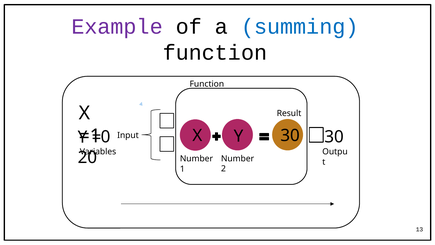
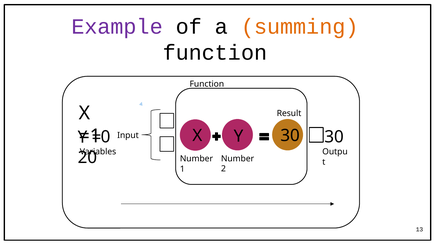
summing colour: blue -> orange
